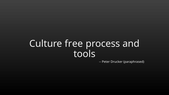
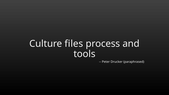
free: free -> files
